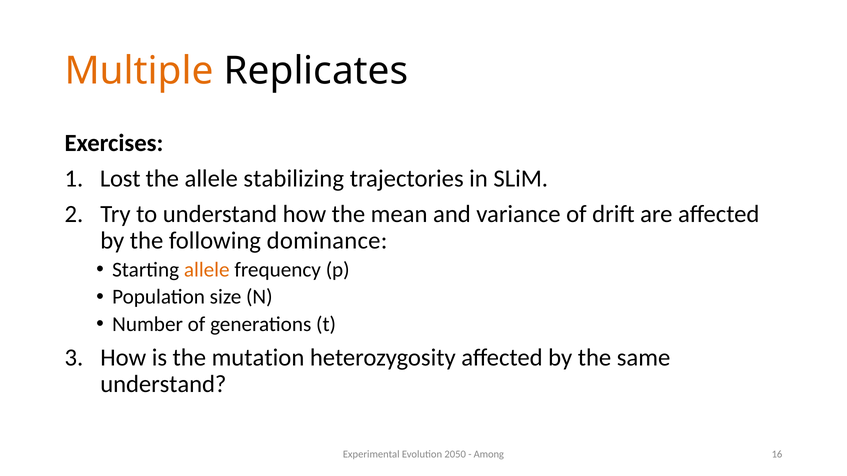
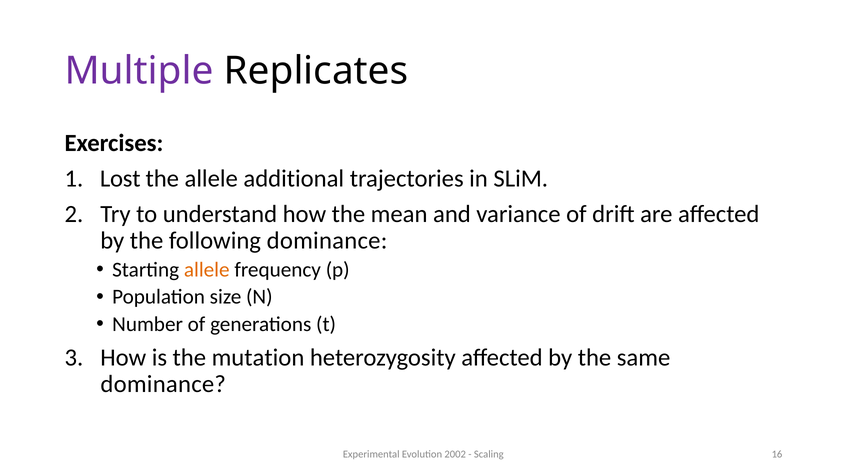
Multiple colour: orange -> purple
stabilizing: stabilizing -> additional
understand at (163, 385): understand -> dominance
2050: 2050 -> 2002
Among: Among -> Scaling
